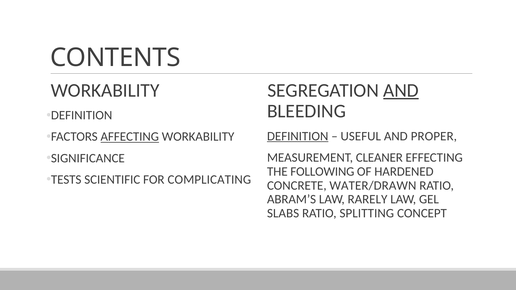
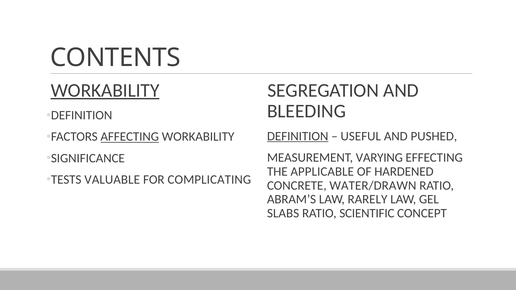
WORKABILITY at (105, 90) underline: none -> present
AND at (401, 90) underline: present -> none
PROPER: PROPER -> PUSHED
CLEANER: CLEANER -> VARYING
FOLLOWING: FOLLOWING -> APPLICABLE
SCIENTIFIC: SCIENTIFIC -> VALUABLE
SPLITTING: SPLITTING -> SCIENTIFIC
